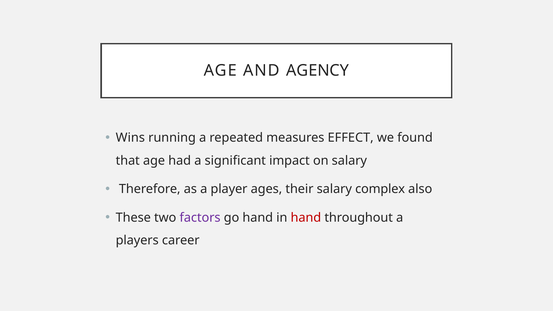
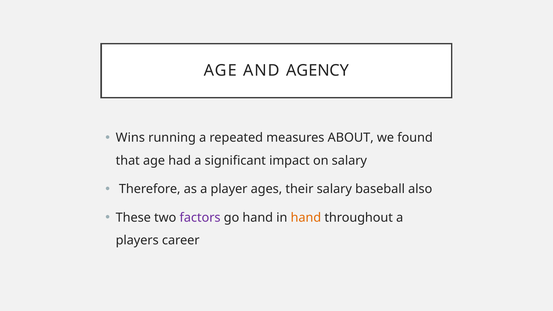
EFFECT: EFFECT -> ABOUT
complex: complex -> baseball
hand at (306, 218) colour: red -> orange
